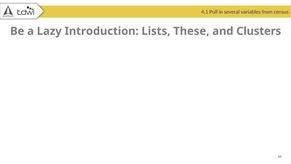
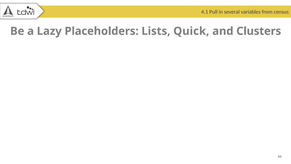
Introduction: Introduction -> Placeholders
These: These -> Quick
